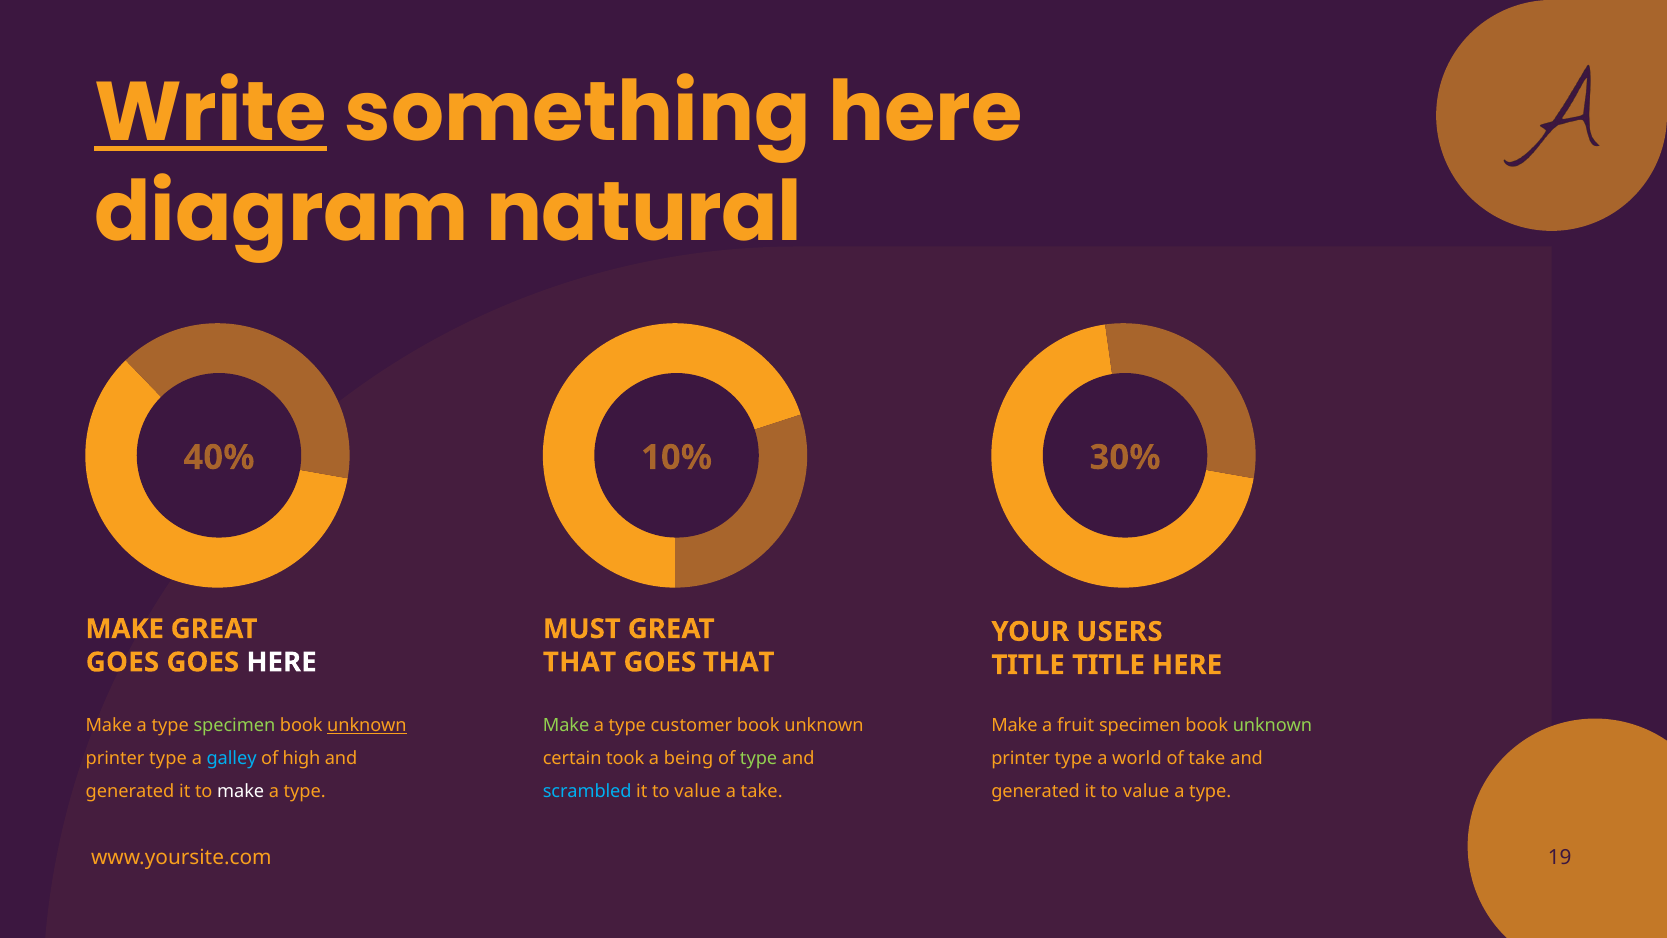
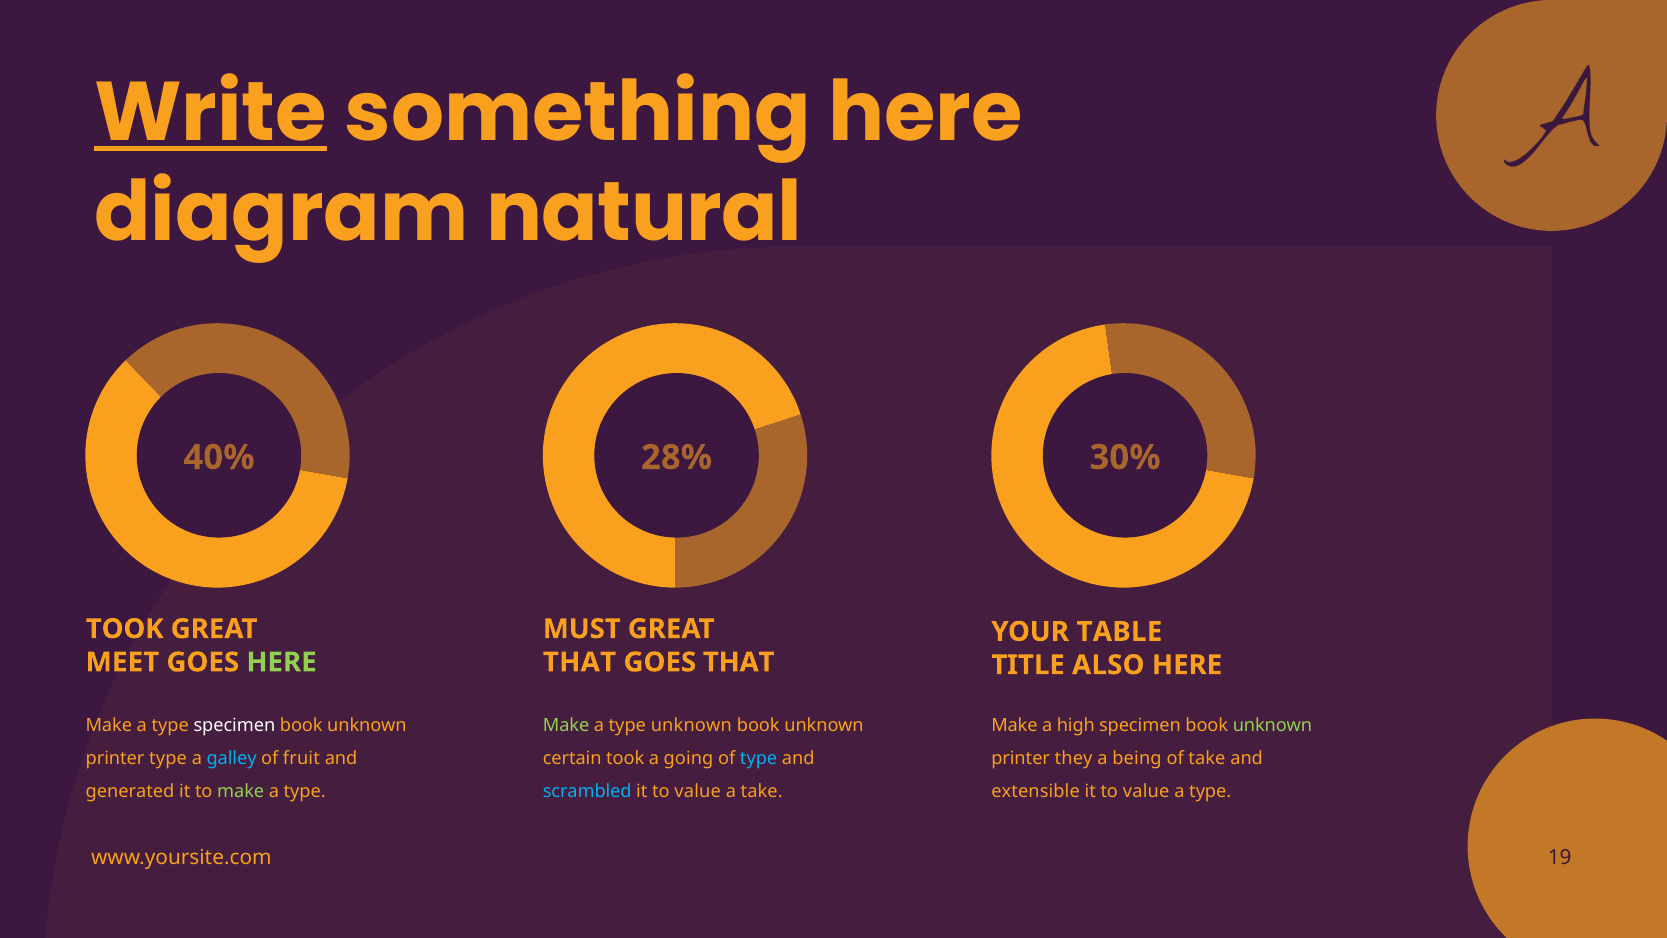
10%: 10% -> 28%
MAKE at (125, 629): MAKE -> TOOK
USERS: USERS -> TABLE
GOES at (122, 662): GOES -> MEET
HERE at (282, 662) colour: white -> light green
TITLE TITLE: TITLE -> ALSO
specimen at (234, 725) colour: light green -> white
unknown at (367, 725) underline: present -> none
type customer: customer -> unknown
fruit: fruit -> high
high: high -> fruit
being: being -> going
type at (759, 758) colour: light green -> light blue
type at (1074, 758): type -> they
world: world -> being
make at (241, 791) colour: white -> light green
generated at (1036, 791): generated -> extensible
